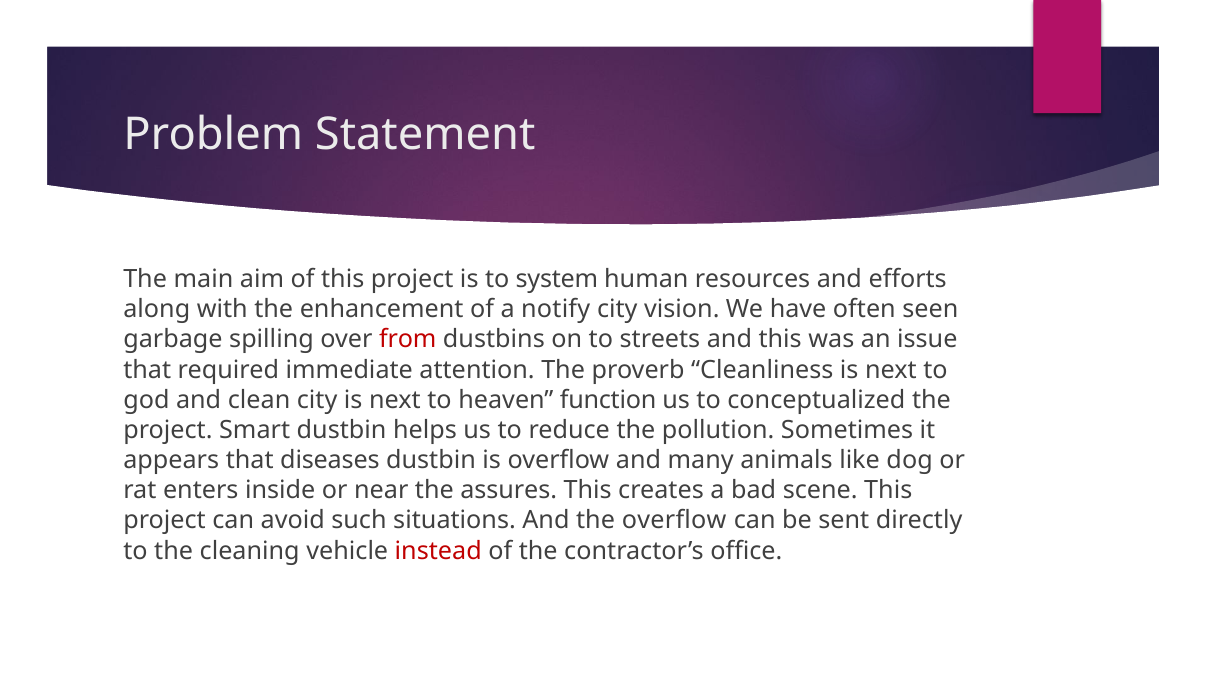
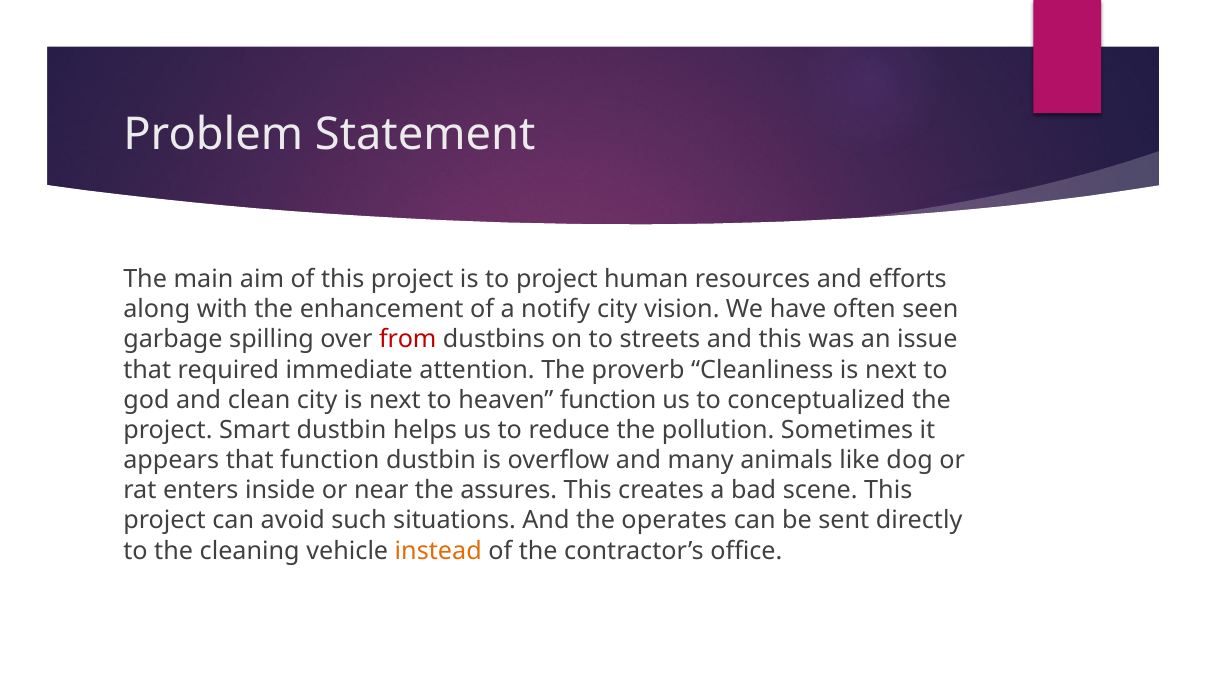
to system: system -> project
that diseases: diseases -> function
the overflow: overflow -> operates
instead colour: red -> orange
